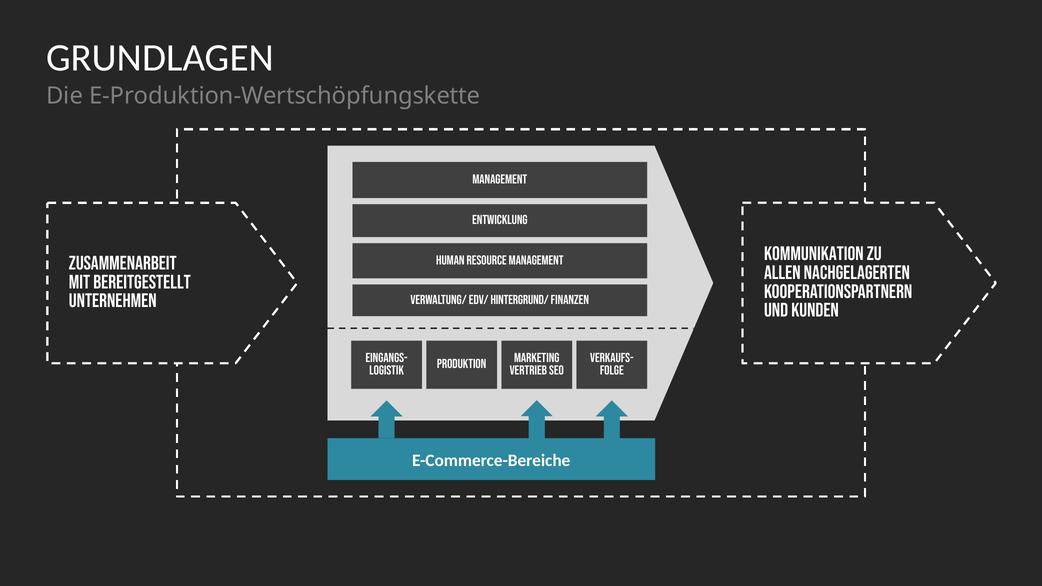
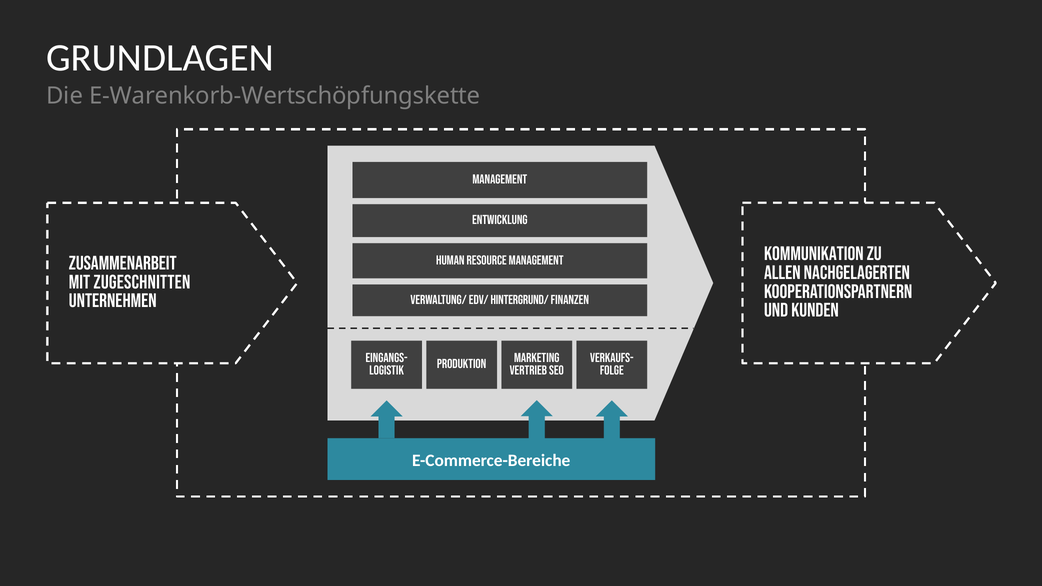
E-Produktion-Wertschöpfungskette: E-Produktion-Wertschöpfungskette -> E-Warenkorb-Wertschöpfungskette
bereitgestellt: bereitgestellt -> zugeschnitten
